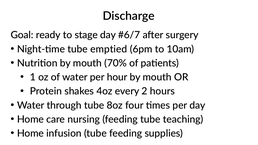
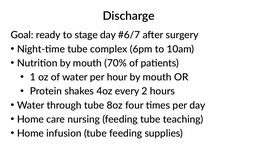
emptied: emptied -> complex
